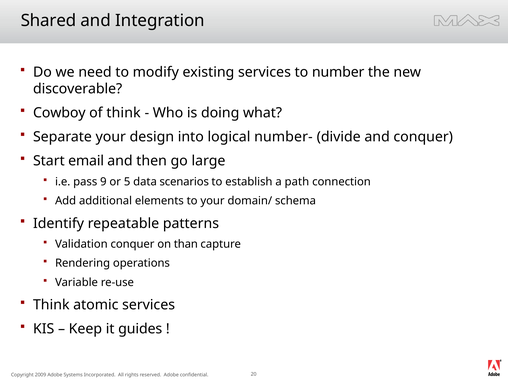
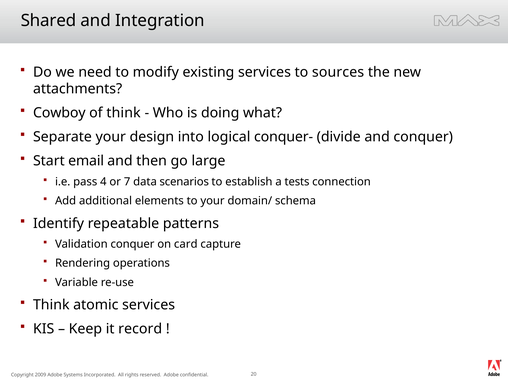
number: number -> sources
discoverable: discoverable -> attachments
number-: number- -> conquer-
9: 9 -> 4
5: 5 -> 7
path: path -> tests
than: than -> card
guides: guides -> record
